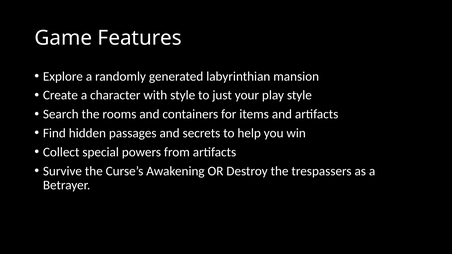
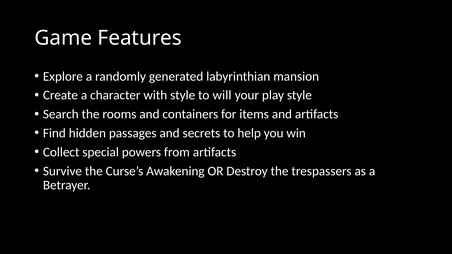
just: just -> will
